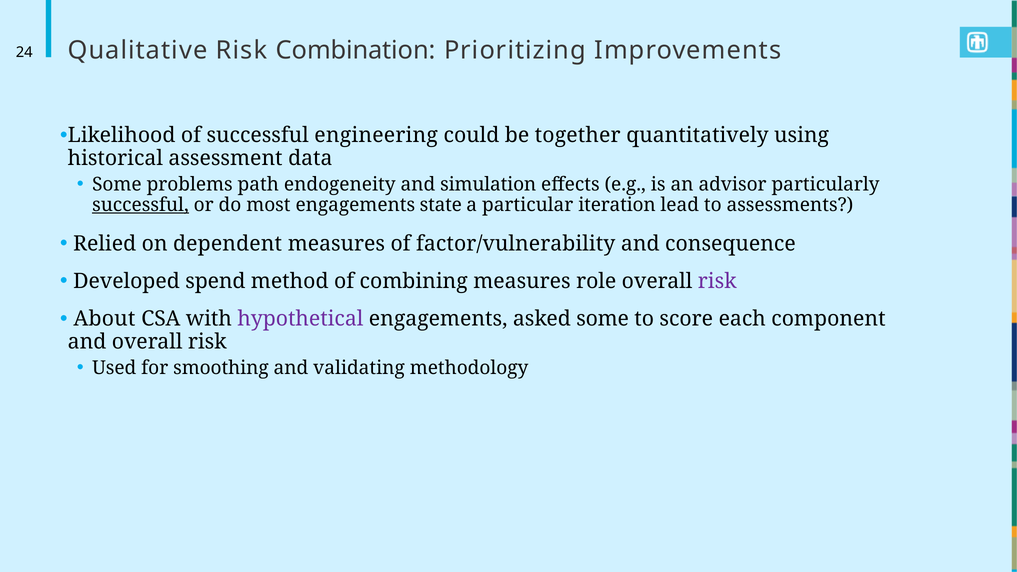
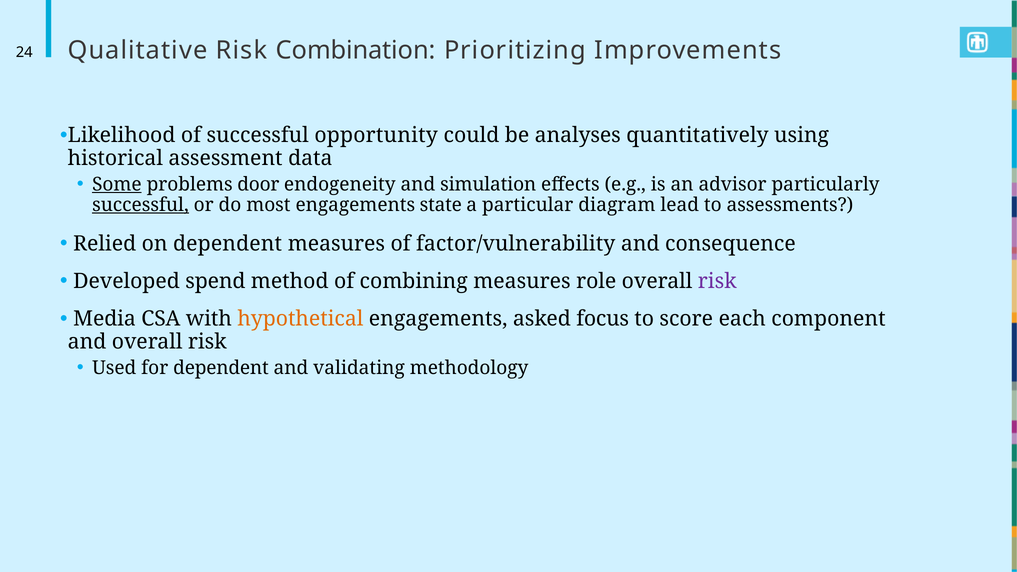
engineering: engineering -> opportunity
together: together -> analyses
Some at (117, 184) underline: none -> present
path: path -> door
iteration: iteration -> diagram
About: About -> Media
hypothetical colour: purple -> orange
asked some: some -> focus
for smoothing: smoothing -> dependent
